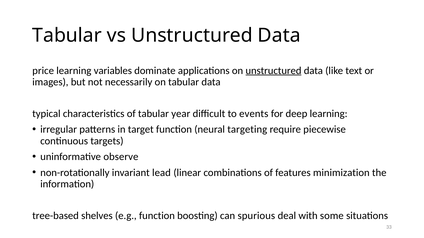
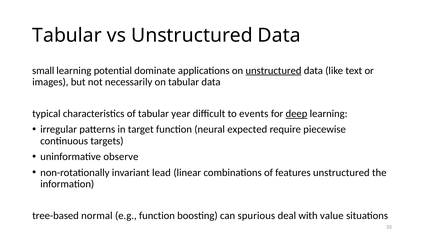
price: price -> small
variables: variables -> potential
deep underline: none -> present
targeting: targeting -> expected
features minimization: minimization -> unstructured
shelves: shelves -> normal
some: some -> value
